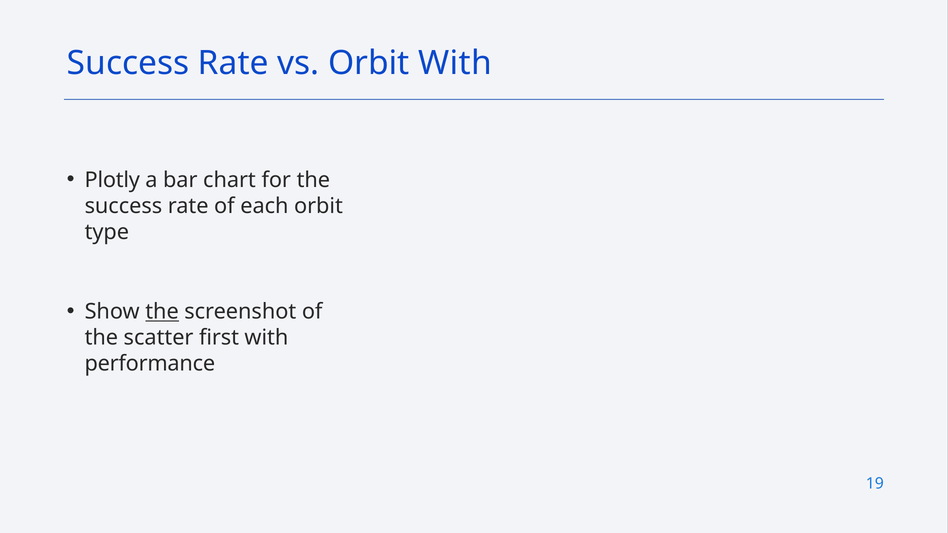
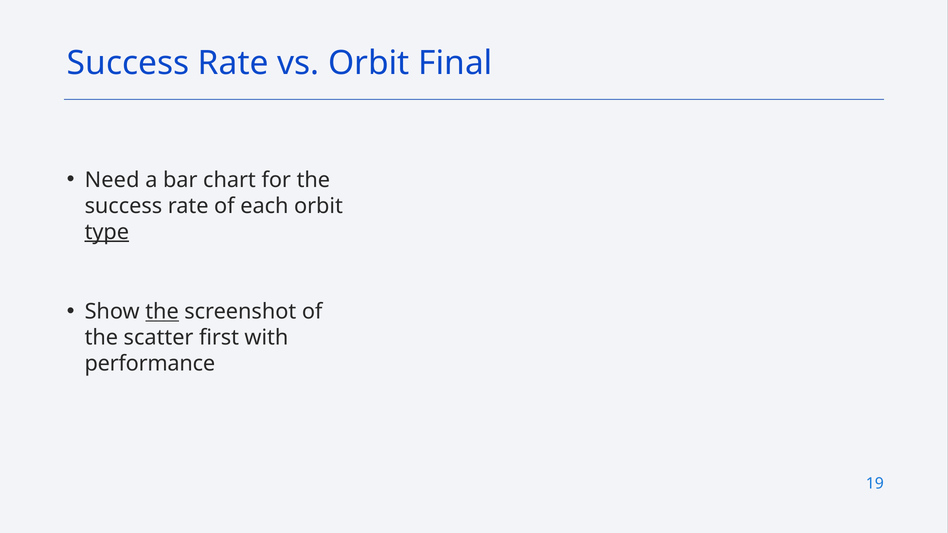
Orbit With: With -> Final
Plotly: Plotly -> Need
type underline: none -> present
